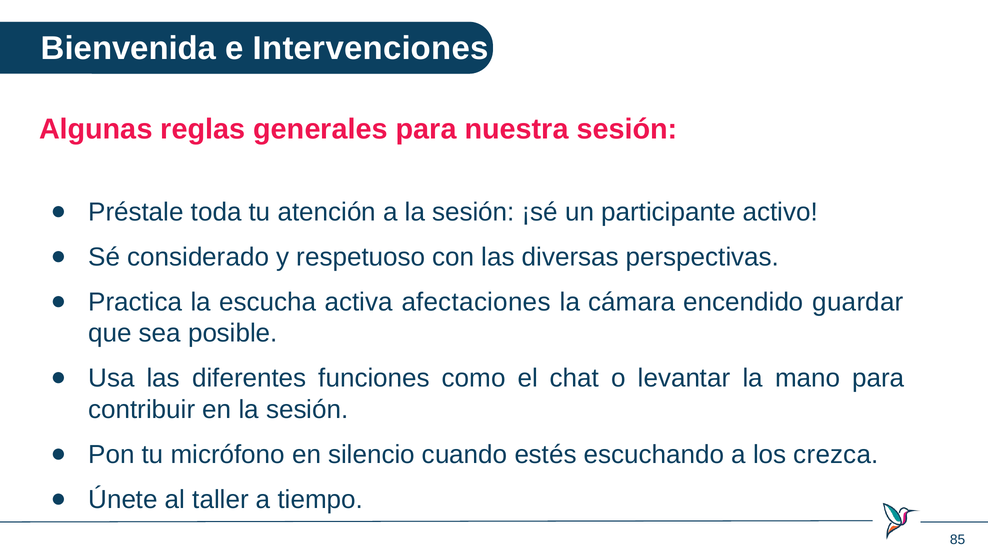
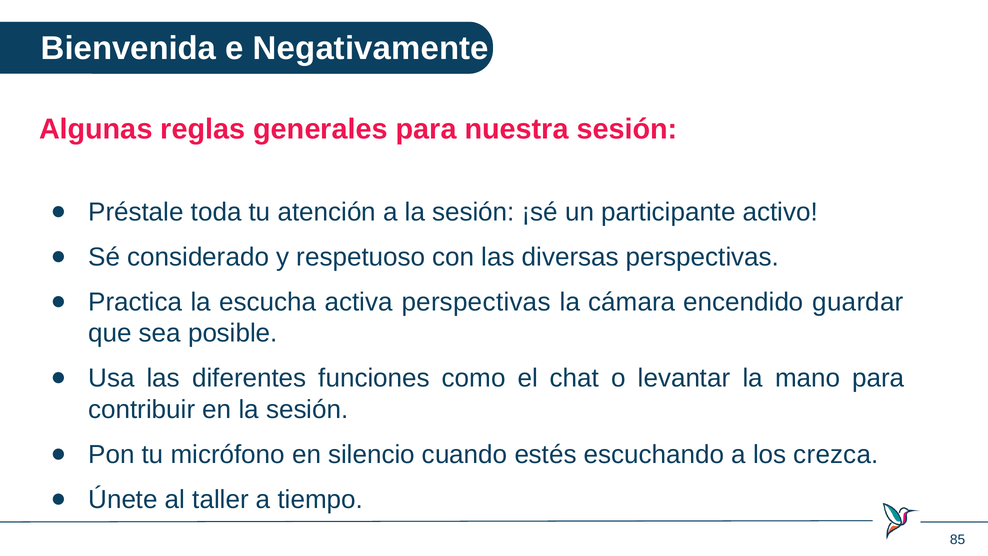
Intervenciones: Intervenciones -> Negativamente
activa afectaciones: afectaciones -> perspectivas
